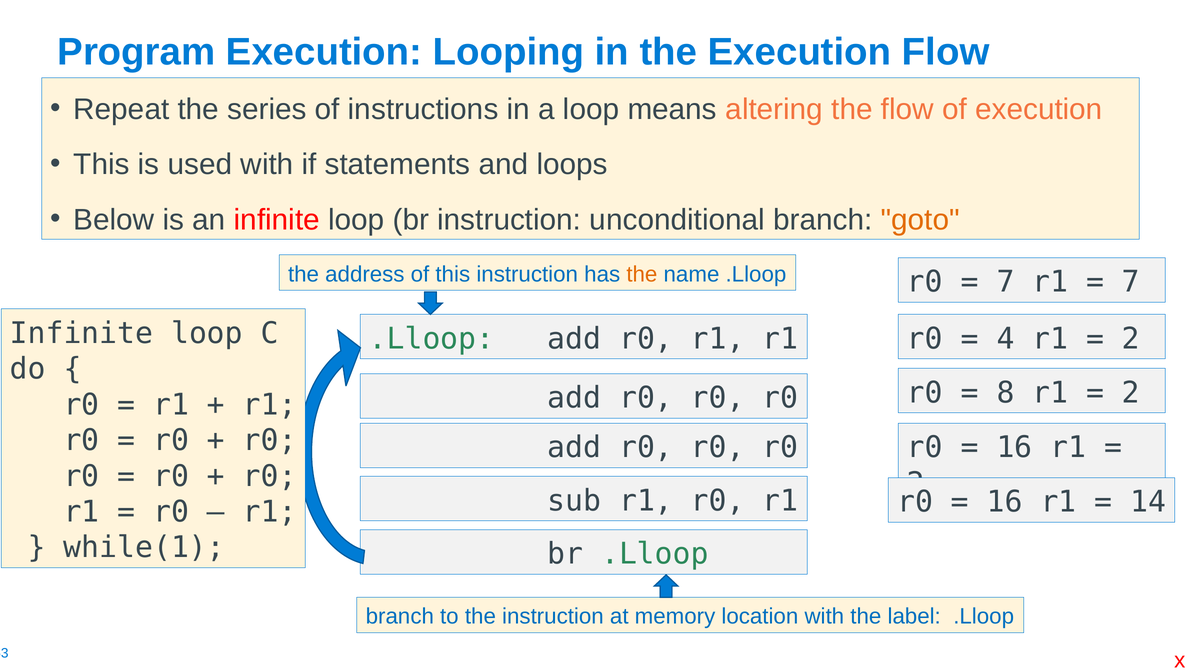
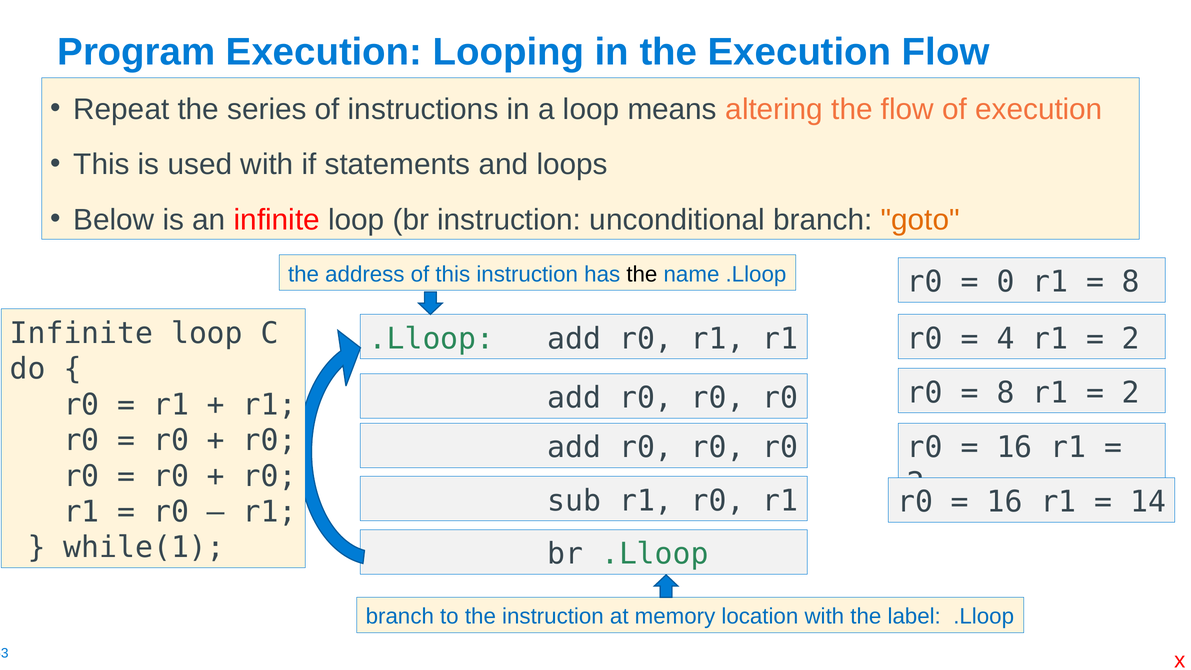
the at (642, 274) colour: orange -> black
7 at (1006, 282): 7 -> 0
7 at (1131, 282): 7 -> 8
